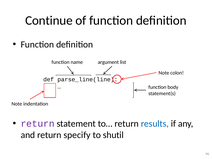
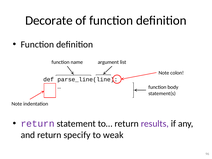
Continue: Continue -> Decorate
results colour: blue -> purple
shutil: shutil -> weak
